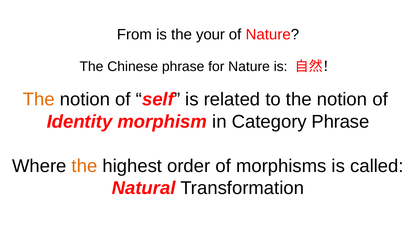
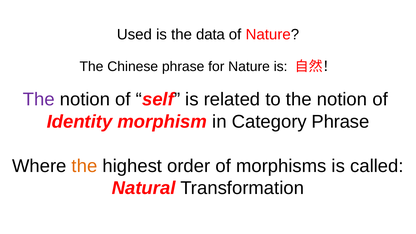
From: From -> Used
your: your -> data
The at (39, 99) colour: orange -> purple
